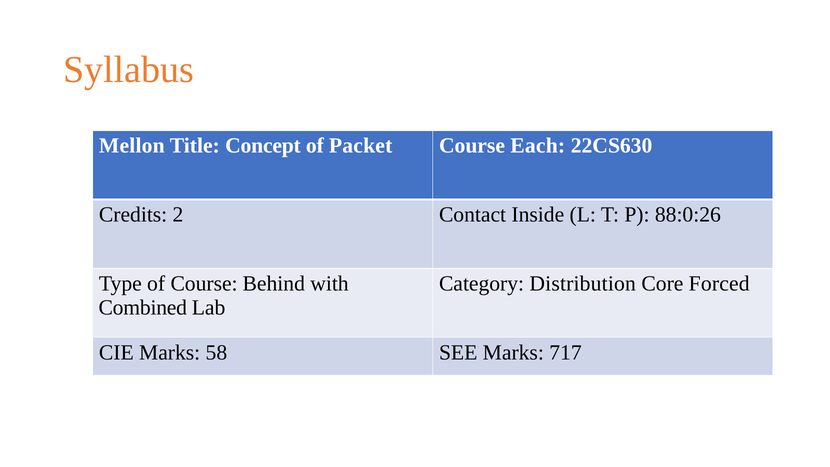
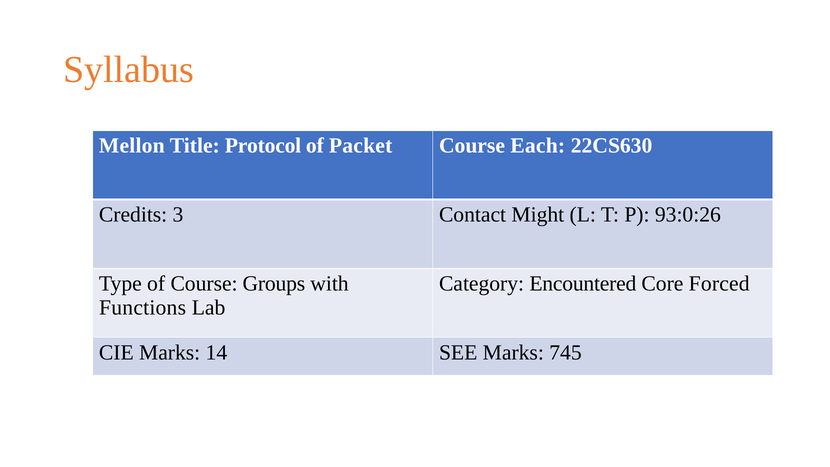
Concept: Concept -> Protocol
2: 2 -> 3
Inside: Inside -> Might
88:0:26: 88:0:26 -> 93:0:26
Behind: Behind -> Groups
Distribution: Distribution -> Encountered
Combined: Combined -> Functions
58: 58 -> 14
717: 717 -> 745
